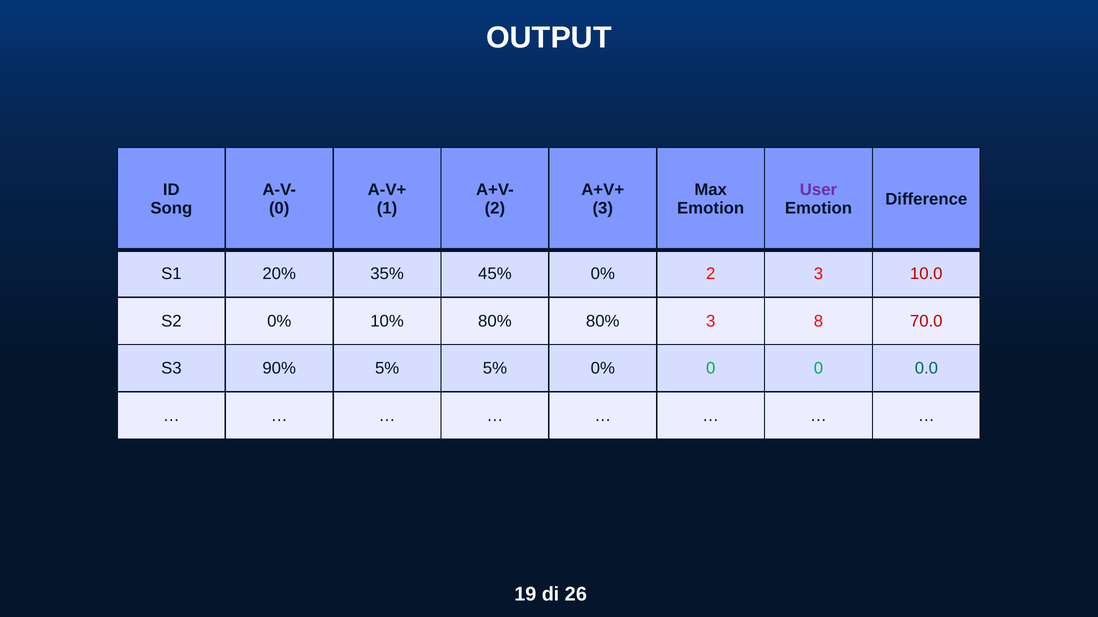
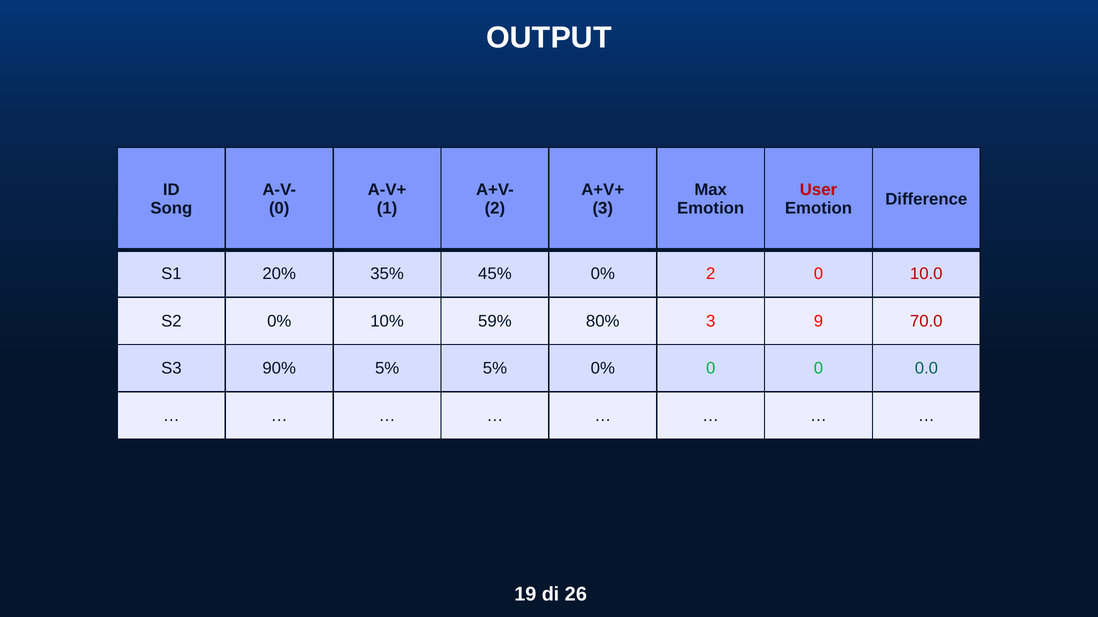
User colour: purple -> red
2 3: 3 -> 0
10% 80%: 80% -> 59%
8: 8 -> 9
